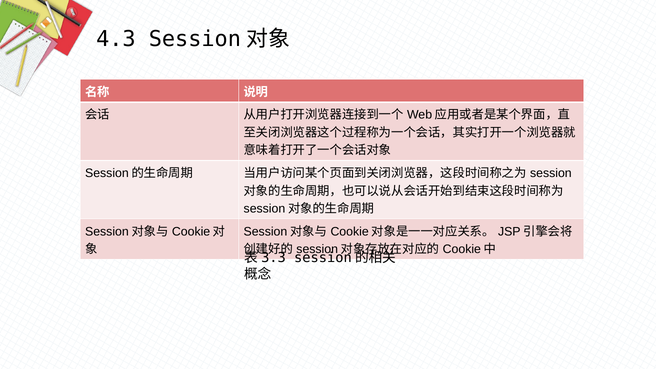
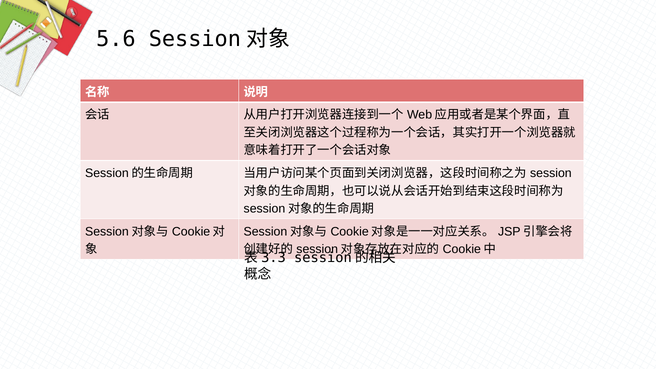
4.3: 4.3 -> 5.6
